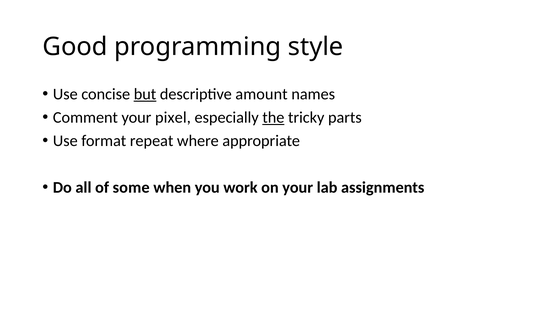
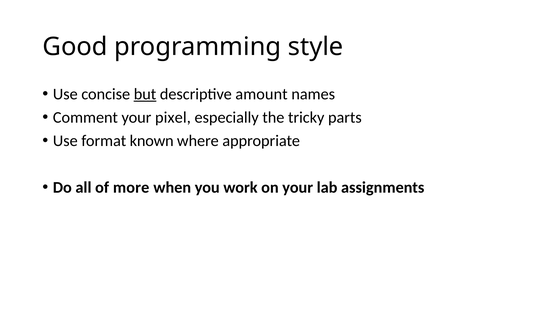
the underline: present -> none
repeat: repeat -> known
some: some -> more
